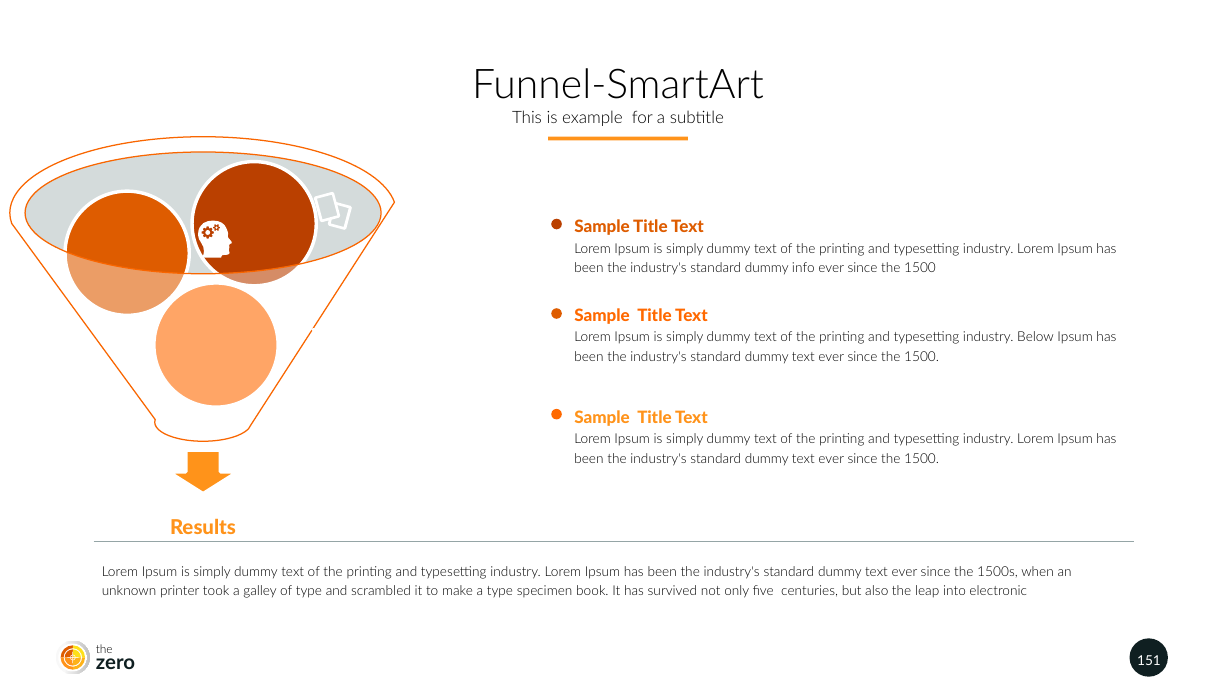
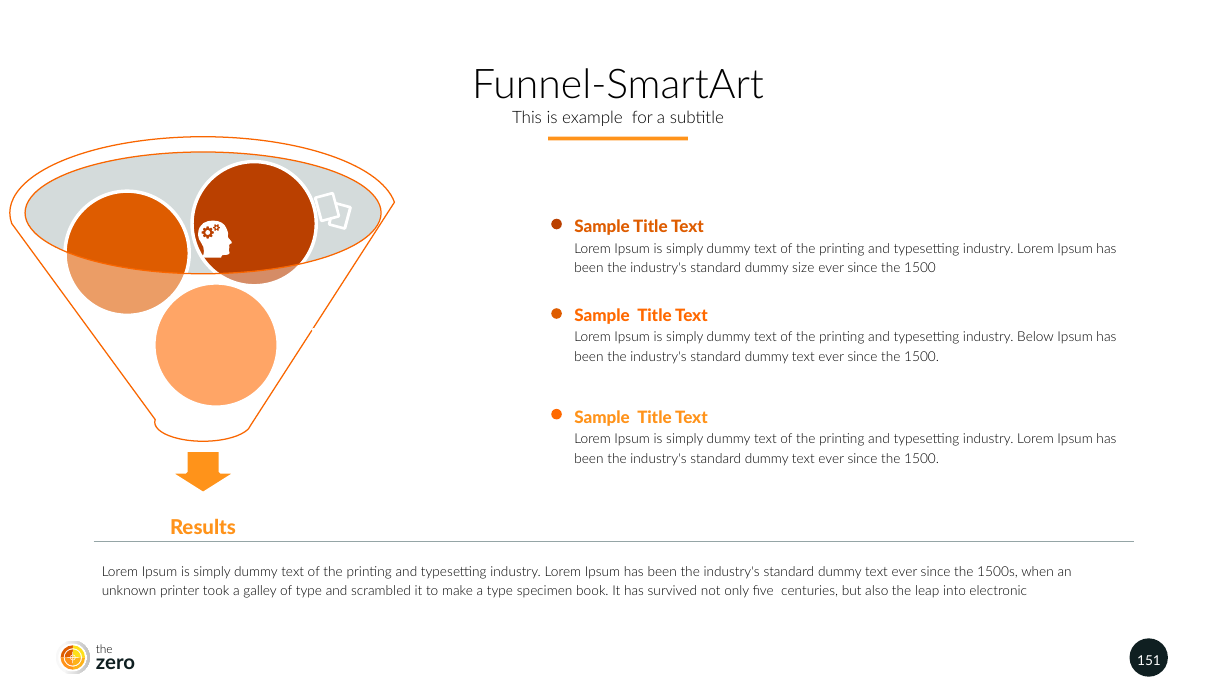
info: info -> size
